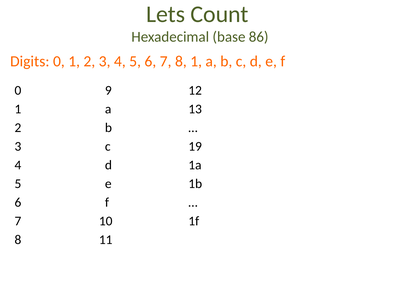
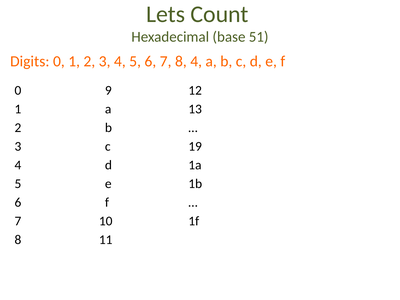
86: 86 -> 51
8 1: 1 -> 4
